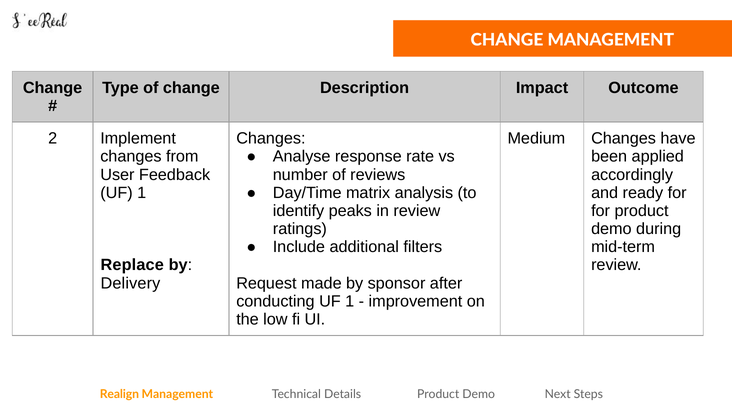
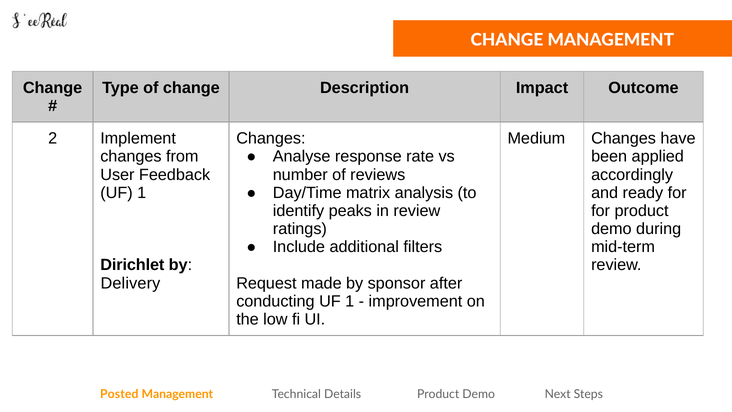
Replace: Replace -> Dirichlet
Realign: Realign -> Posted
